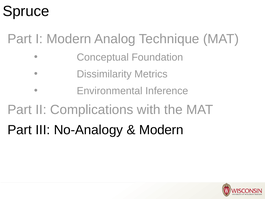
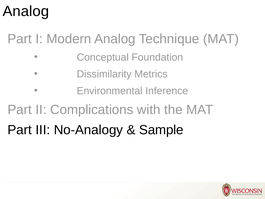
Spruce at (26, 11): Spruce -> Analog
Modern at (161, 130): Modern -> Sample
